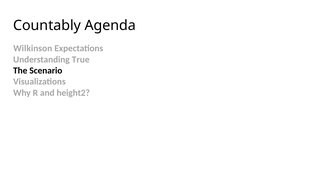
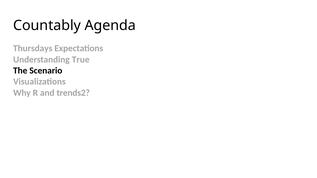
Wilkinson: Wilkinson -> Thursdays
height2: height2 -> trends2
